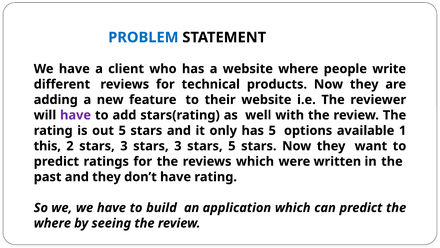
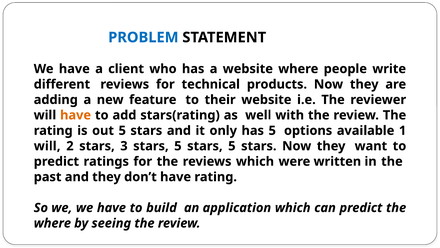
have at (76, 115) colour: purple -> orange
this at (47, 146): this -> will
3 stars 3: 3 -> 5
